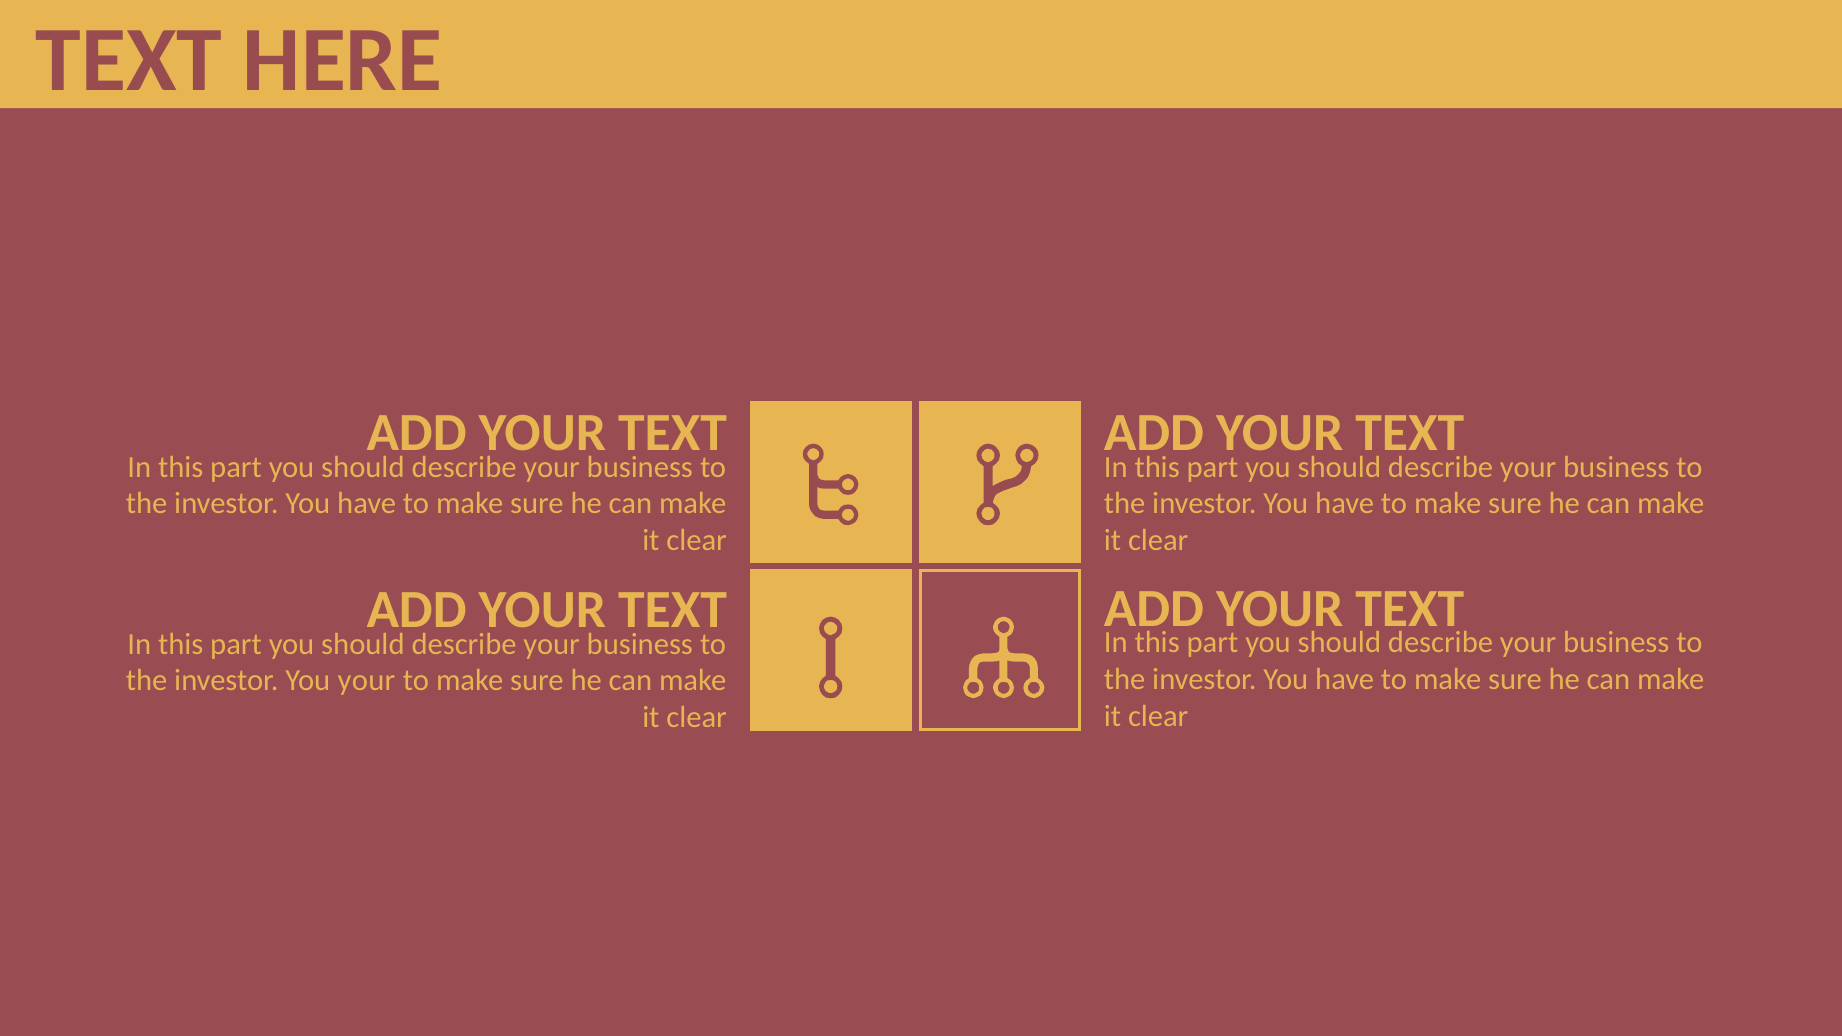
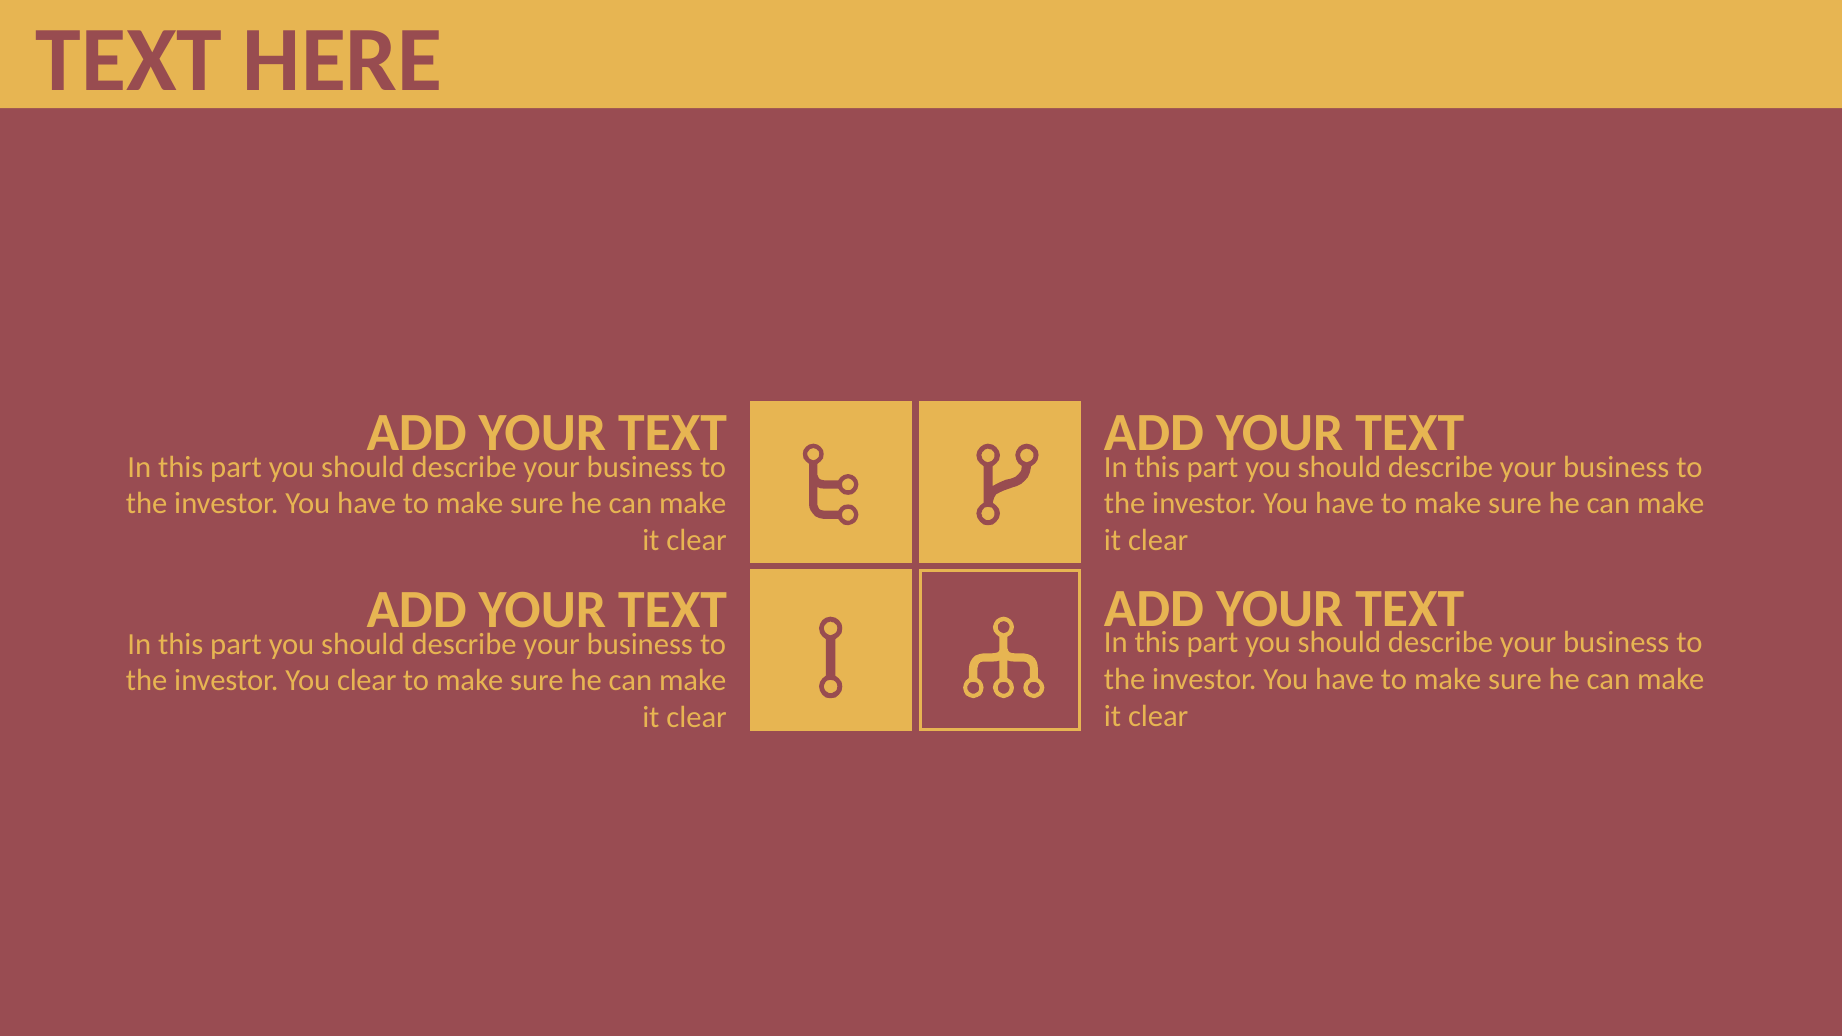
You your: your -> clear
